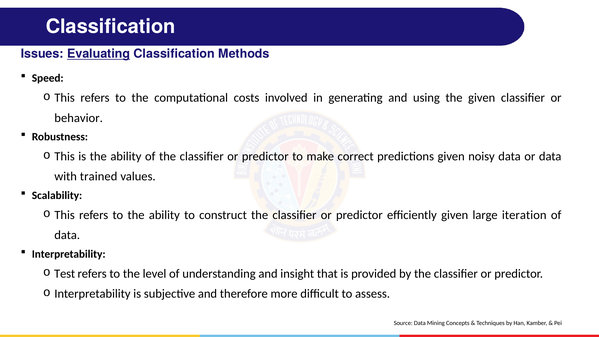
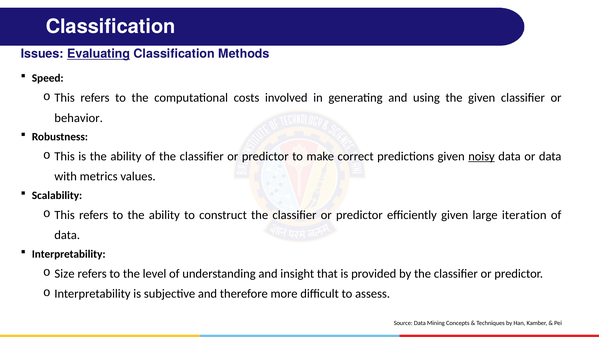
noisy underline: none -> present
trained: trained -> metrics
Test: Test -> Size
